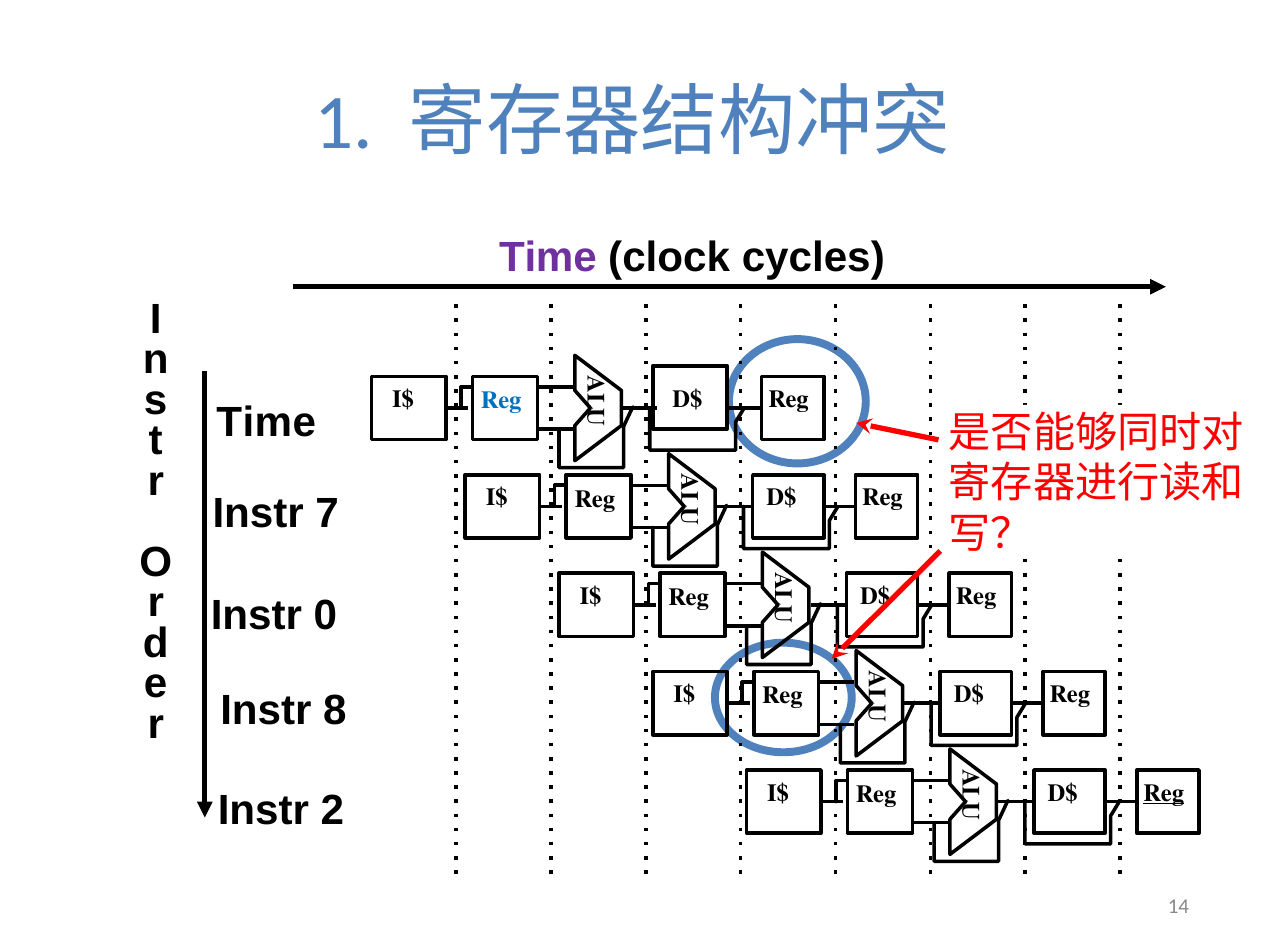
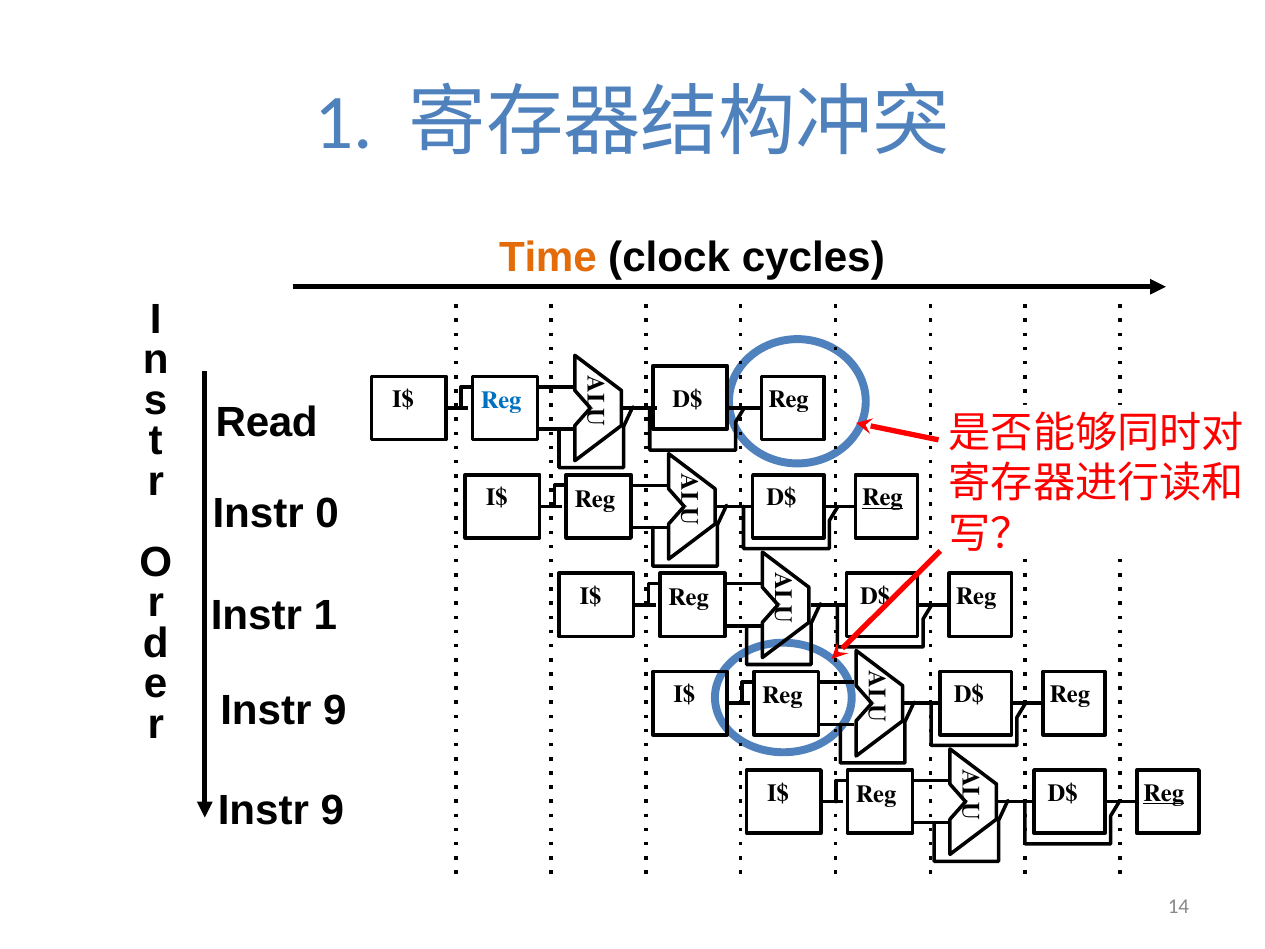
Time at (548, 258) colour: purple -> orange
Time at (266, 423): Time -> Read
Reg at (882, 498) underline: none -> present
7: 7 -> 0
Instr 0: 0 -> 1
8 at (335, 710): 8 -> 9
2 at (332, 810): 2 -> 9
